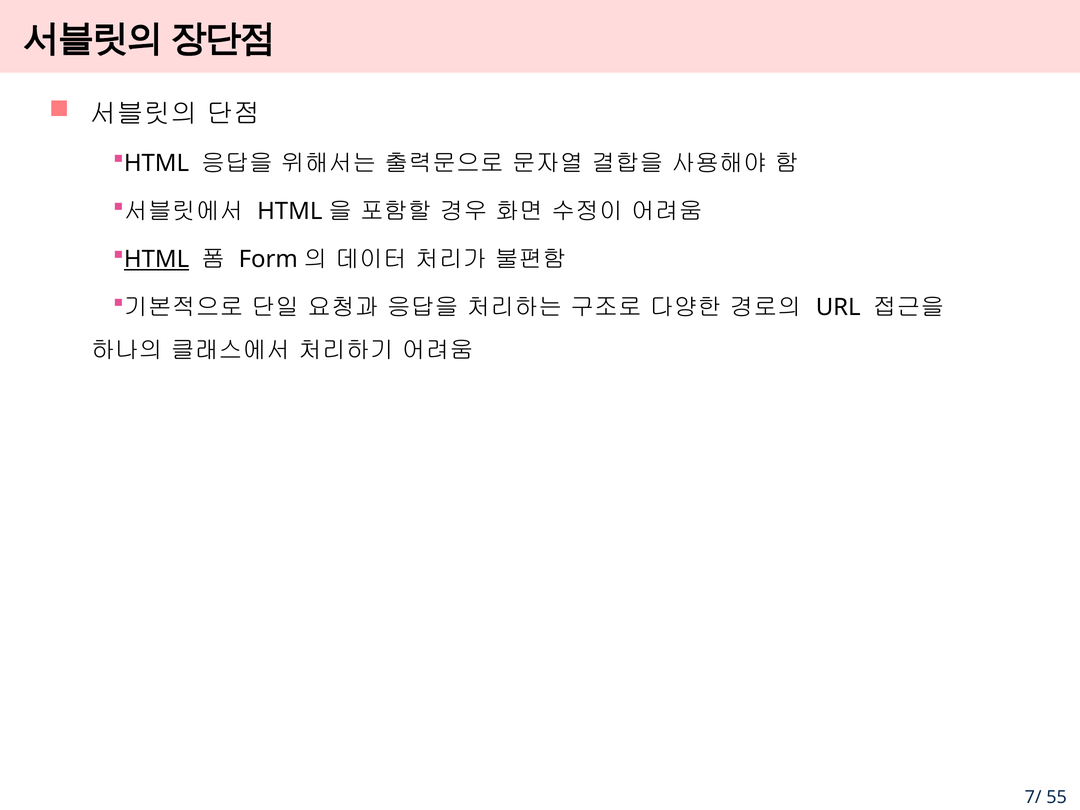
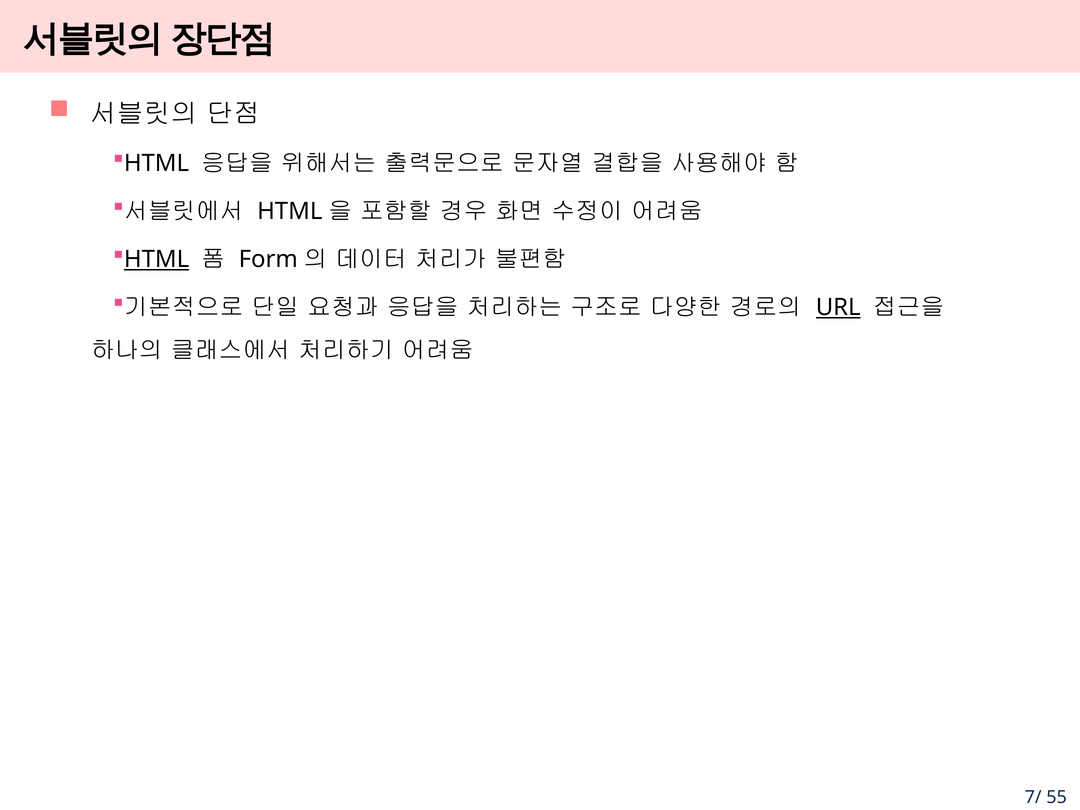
URL underline: none -> present
